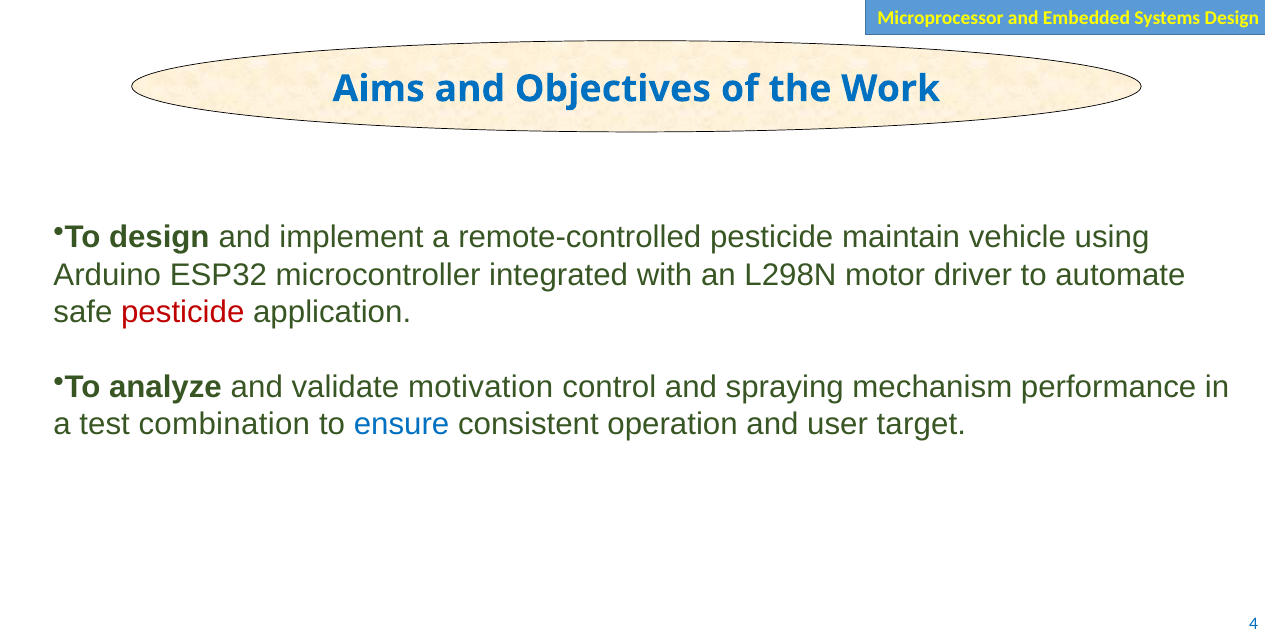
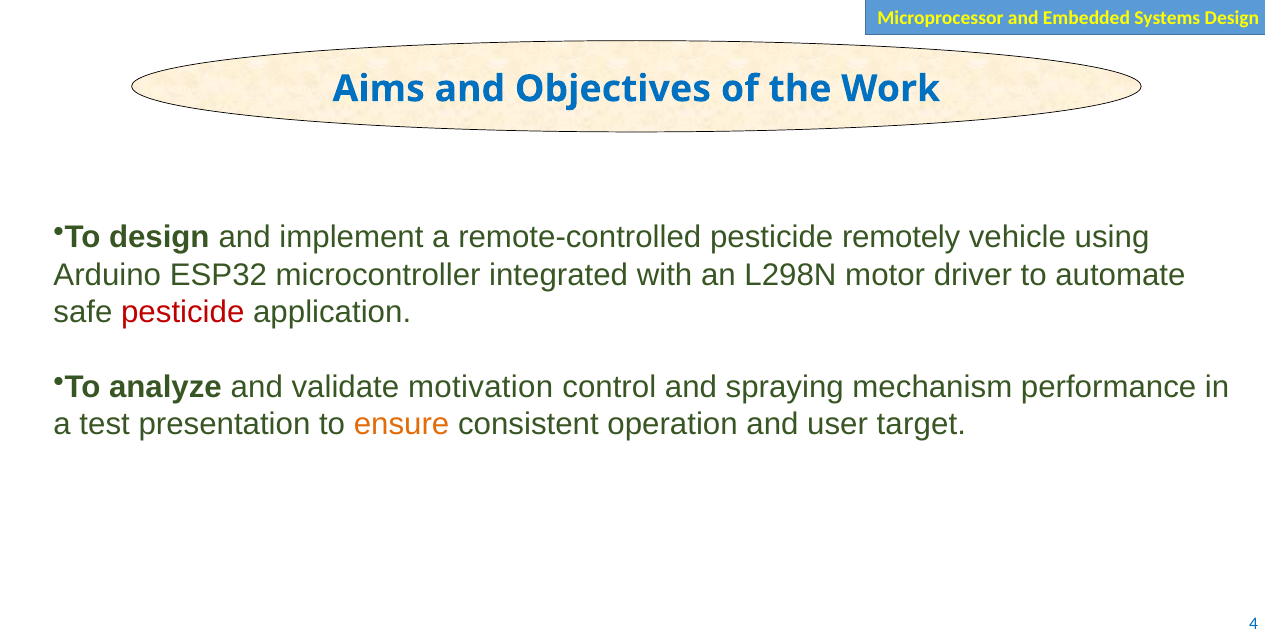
maintain: maintain -> remotely
combination: combination -> presentation
ensure colour: blue -> orange
